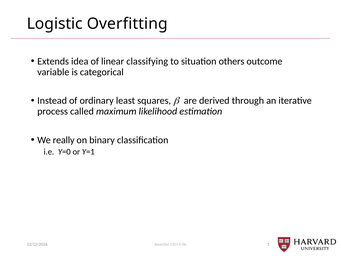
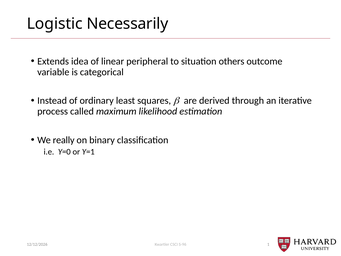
Overfitting: Overfitting -> Necessarily
classifying: classifying -> peripheral
